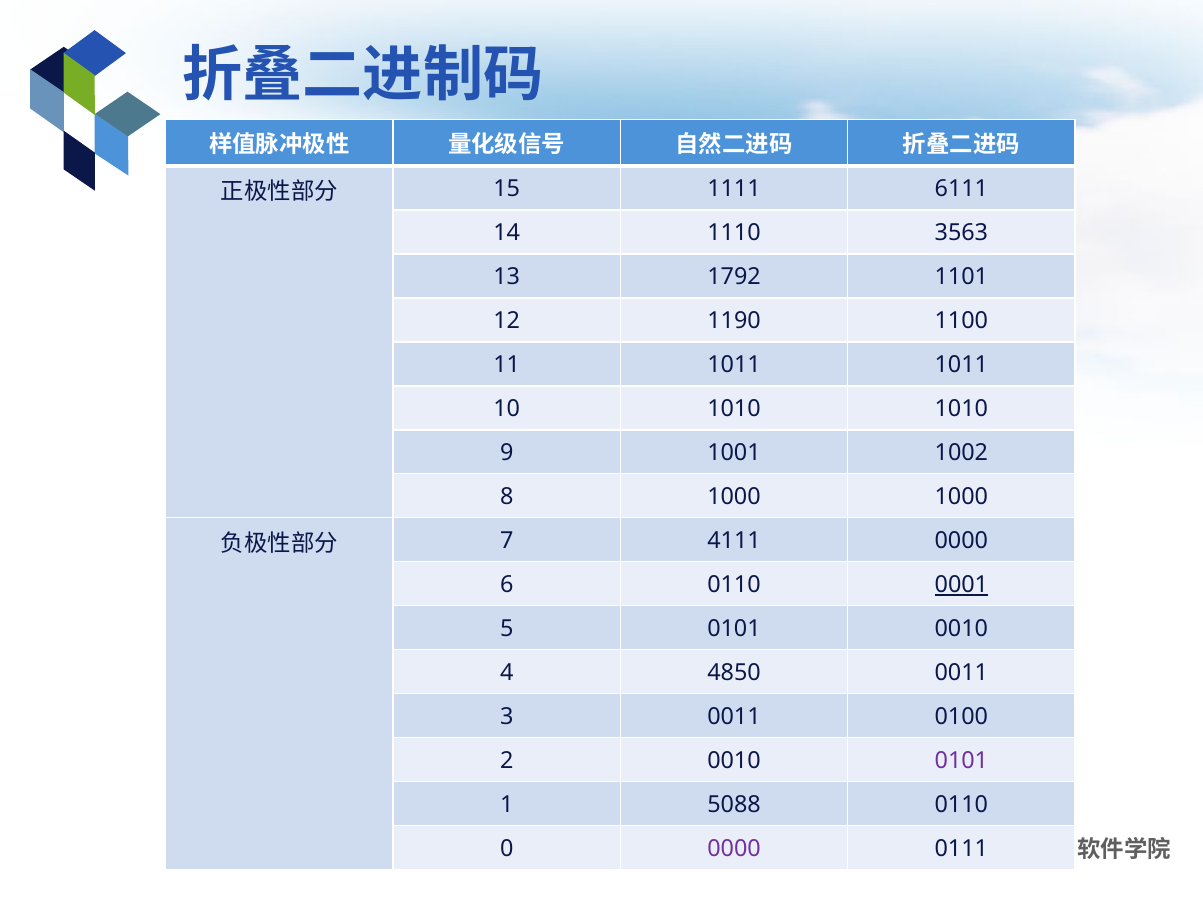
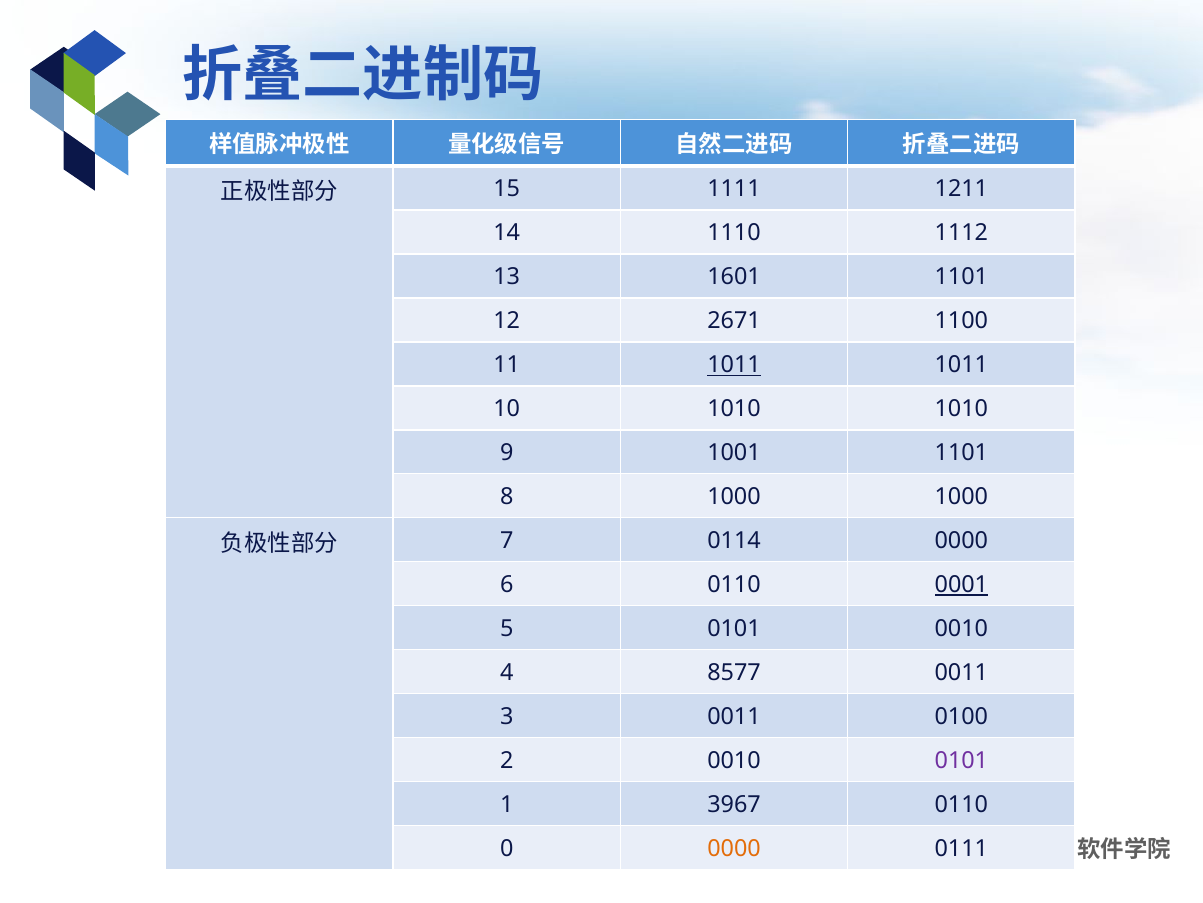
6111: 6111 -> 1211
3563: 3563 -> 1112
1792: 1792 -> 1601
1190: 1190 -> 2671
1011 at (734, 365) underline: none -> present
1001 1002: 1002 -> 1101
4111: 4111 -> 0114
4850: 4850 -> 8577
5088: 5088 -> 3967
0000 at (734, 848) colour: purple -> orange
